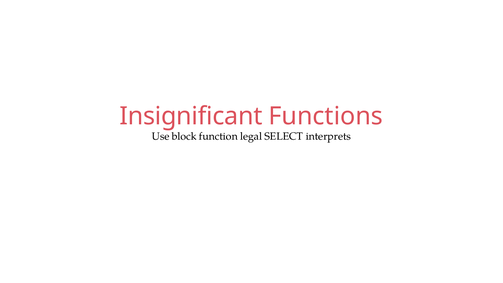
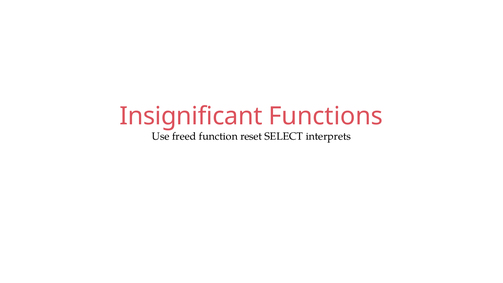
block: block -> freed
legal: legal -> reset
